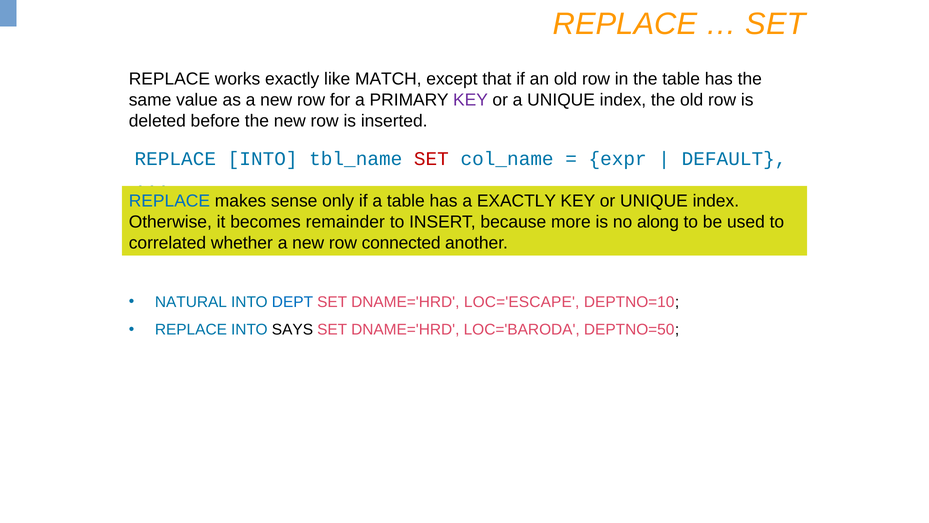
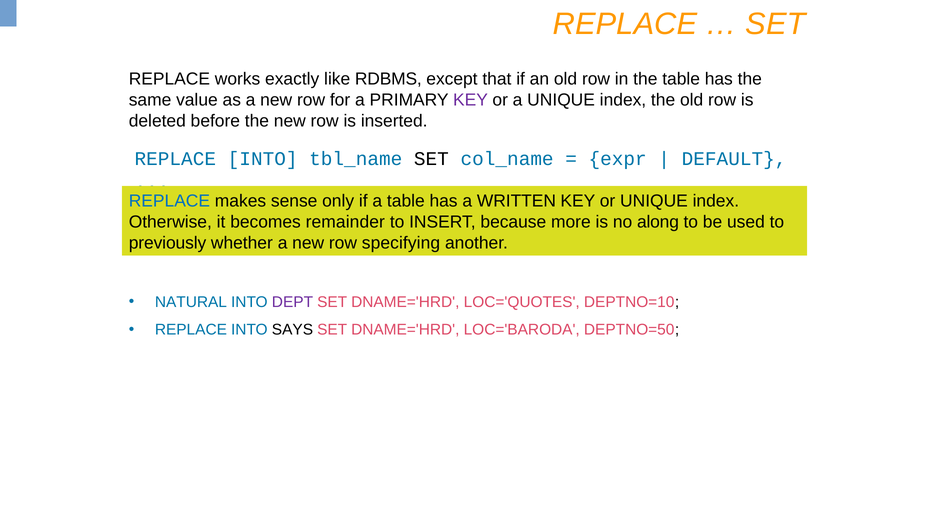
MATCH: MATCH -> RDBMS
SET at (431, 159) colour: red -> black
a EXACTLY: EXACTLY -> WRITTEN
correlated: correlated -> previously
connected: connected -> specifying
DEPT colour: blue -> purple
LOC='ESCAPE: LOC='ESCAPE -> LOC='QUOTES
